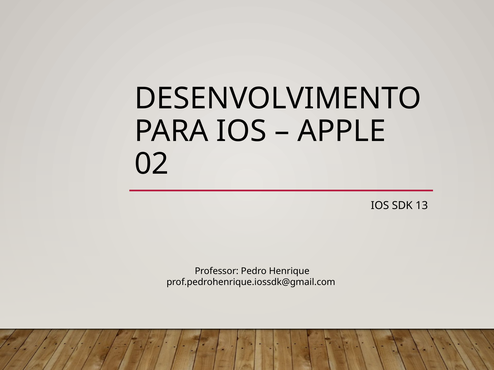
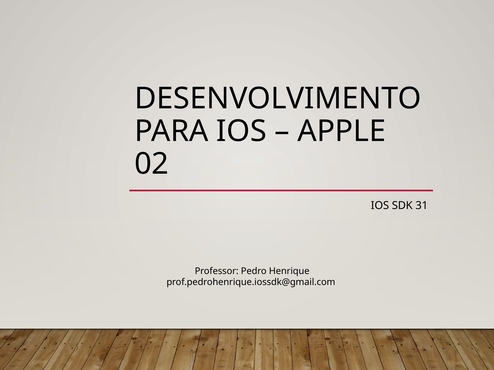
13: 13 -> 31
